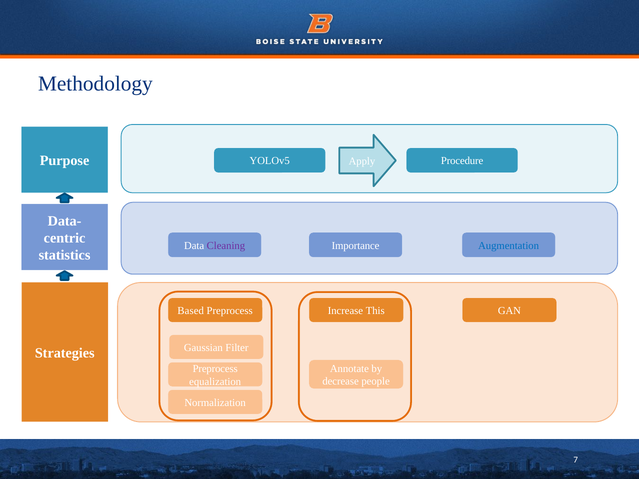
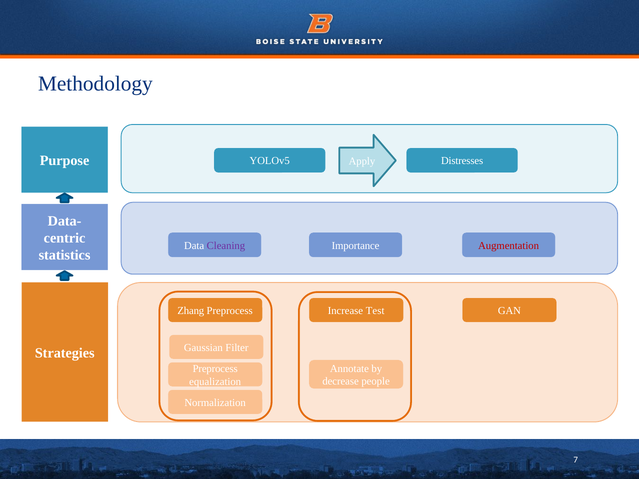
Procedure: Procedure -> Distresses
Augmentation colour: blue -> red
Based: Based -> Zhang
This: This -> Test
